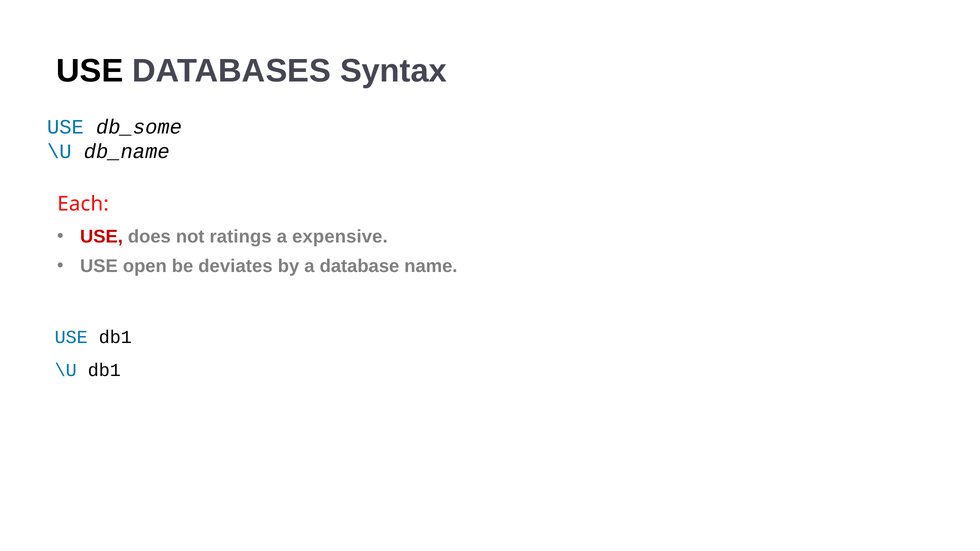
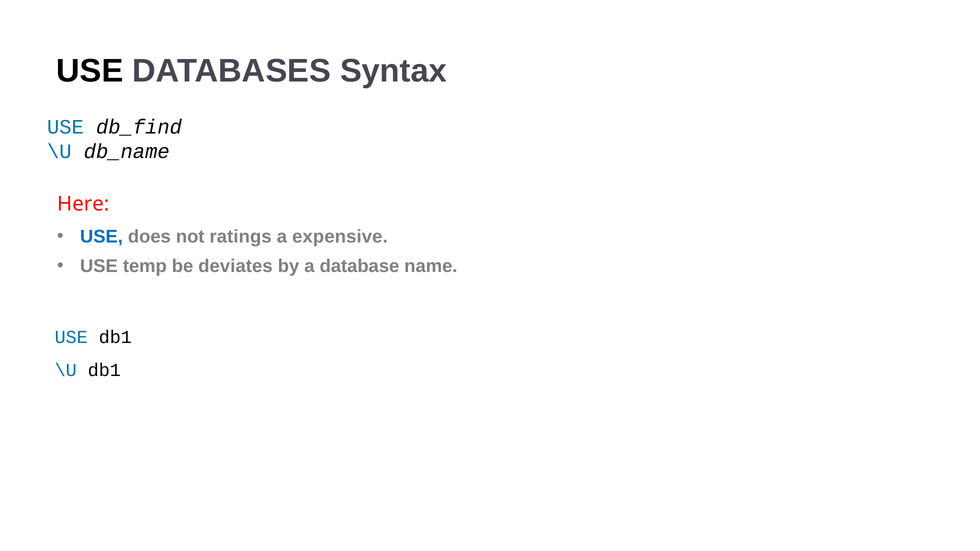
db_some: db_some -> db_find
Each: Each -> Here
USE at (101, 237) colour: red -> blue
open: open -> temp
